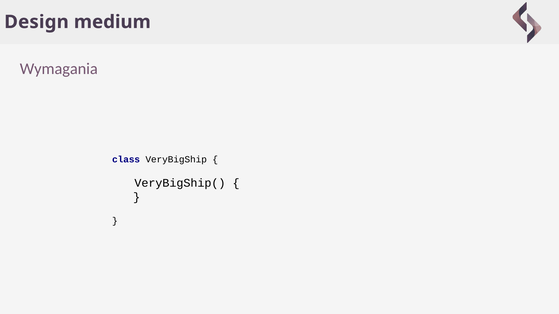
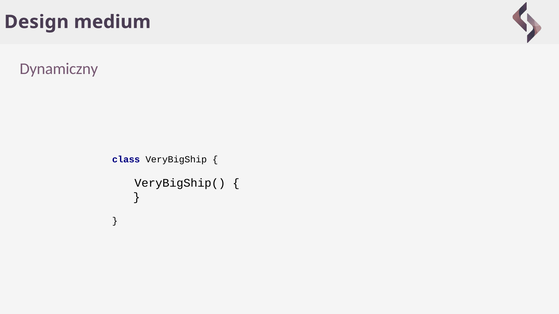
Wymagania: Wymagania -> Dynamiczny
